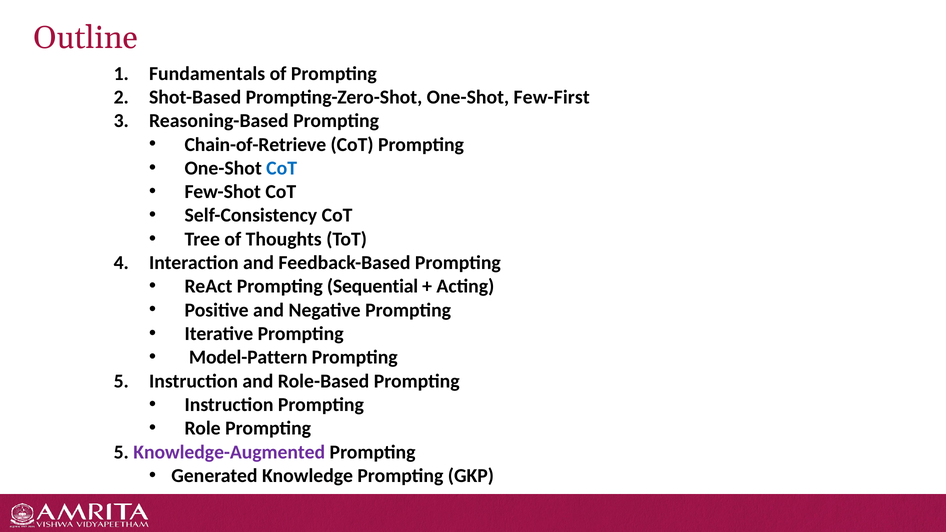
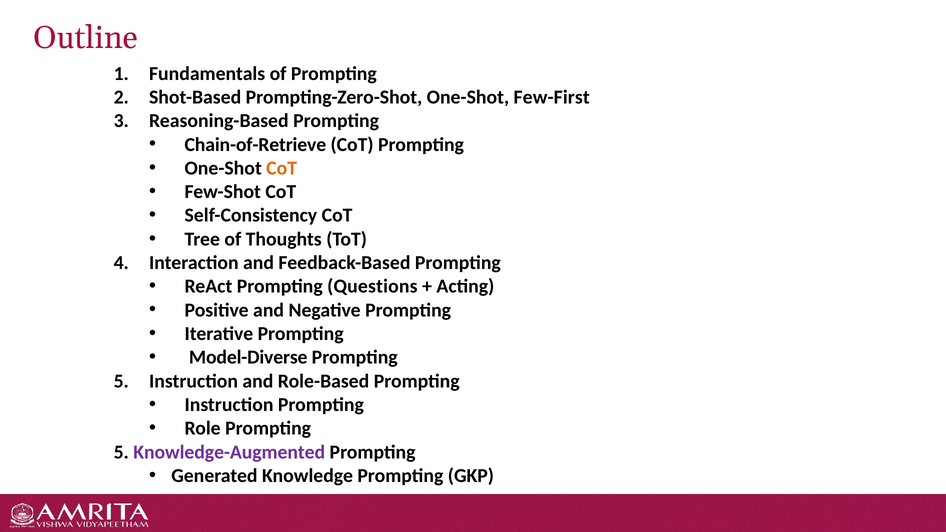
CoT at (282, 168) colour: blue -> orange
Sequential: Sequential -> Questions
Model-Pattern: Model-Pattern -> Model-Diverse
